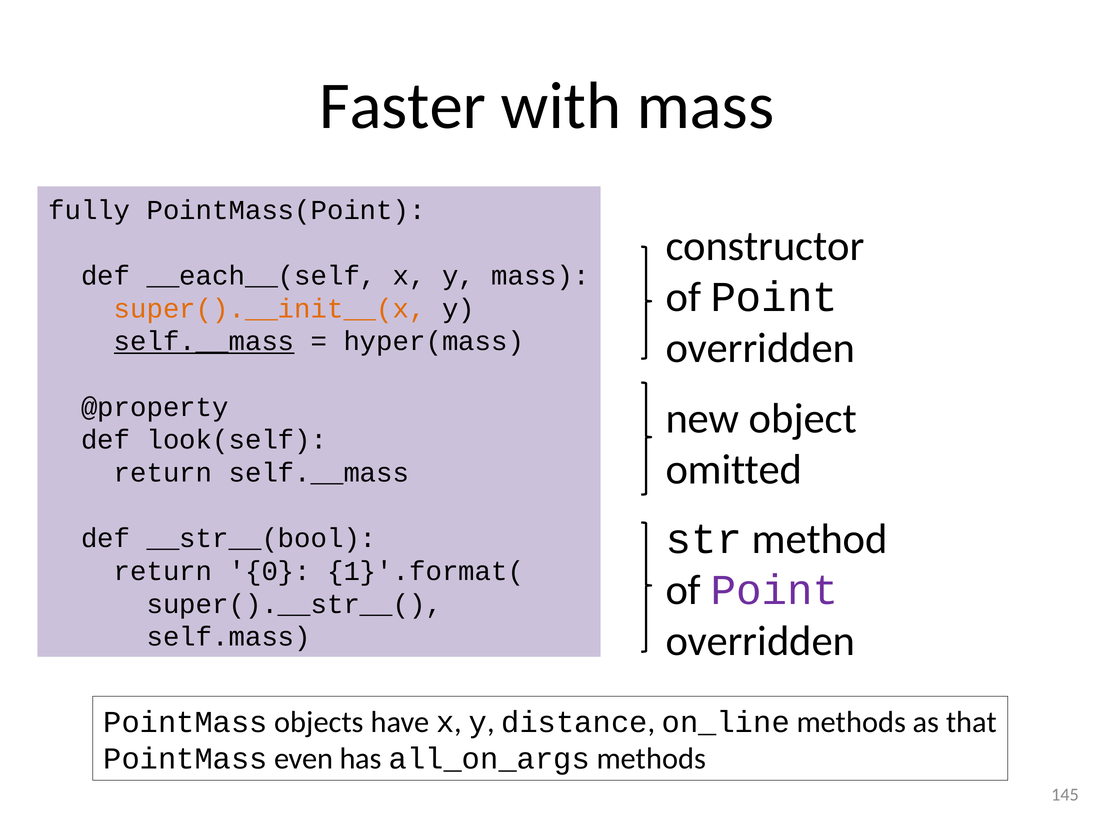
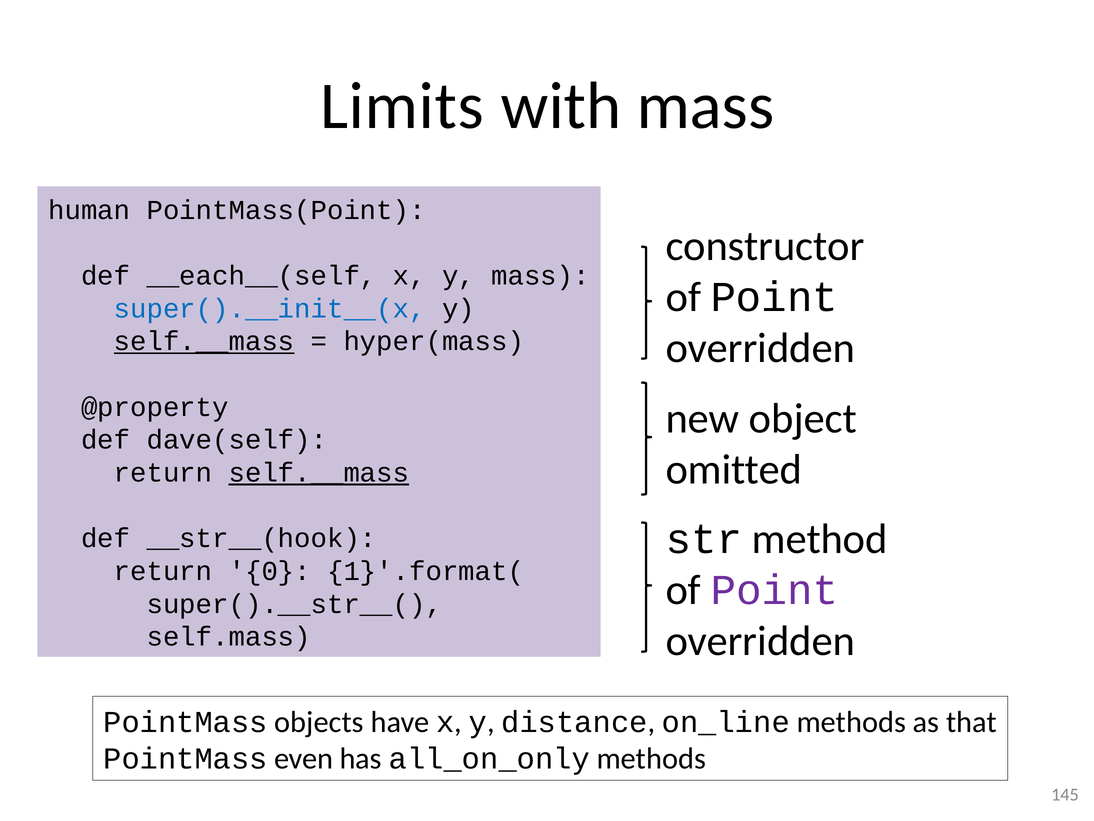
Faster: Faster -> Limits
fully: fully -> human
super().__init__(x colour: orange -> blue
look(self: look(self -> dave(self
self.__mass at (319, 472) underline: none -> present
__str__(bool: __str__(bool -> __str__(hook
all_on_args: all_on_args -> all_on_only
